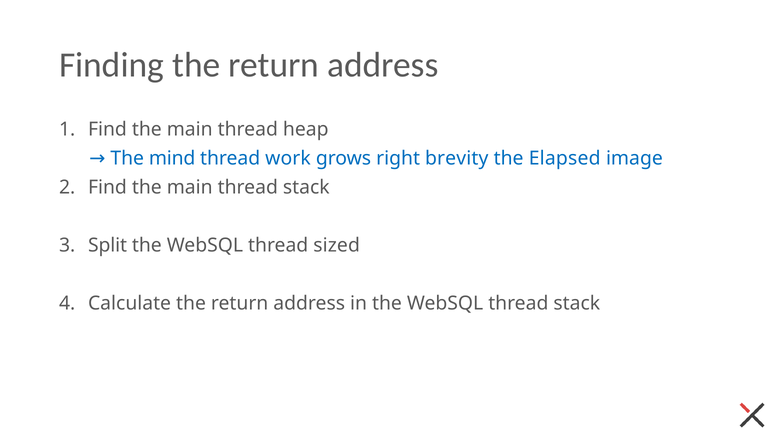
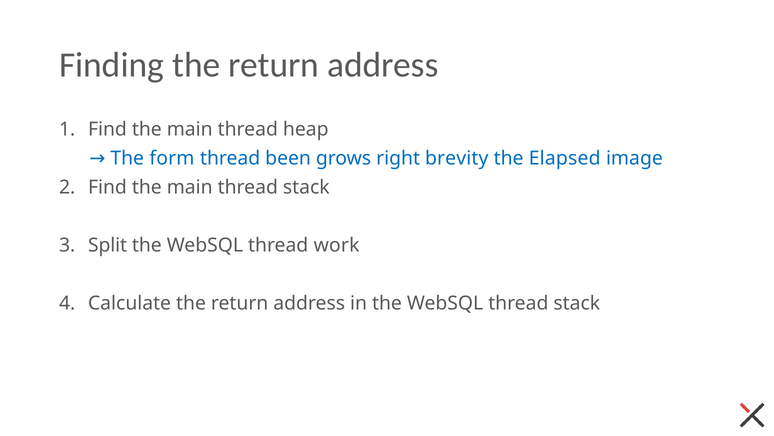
mind: mind -> form
work: work -> been
sized: sized -> work
